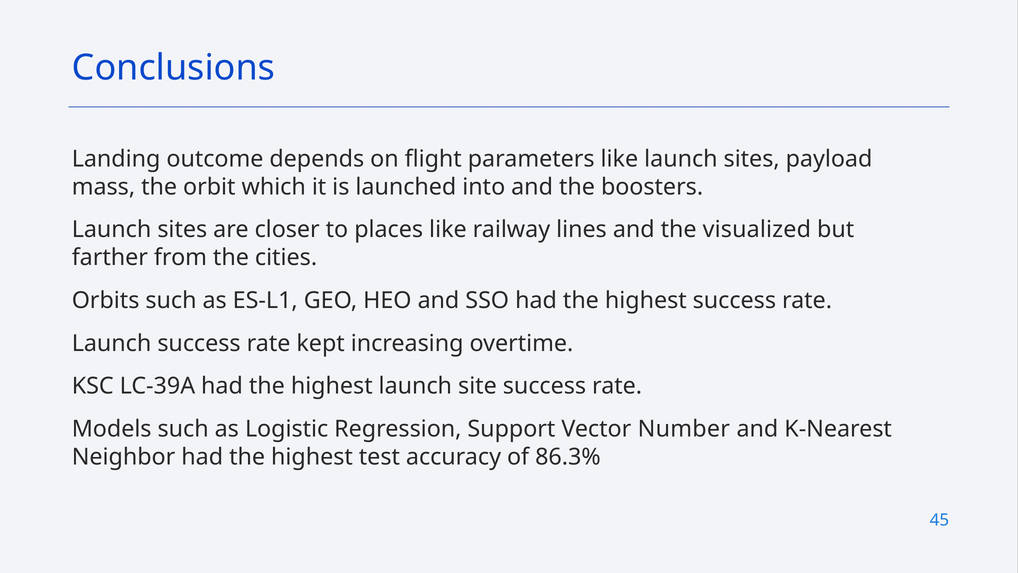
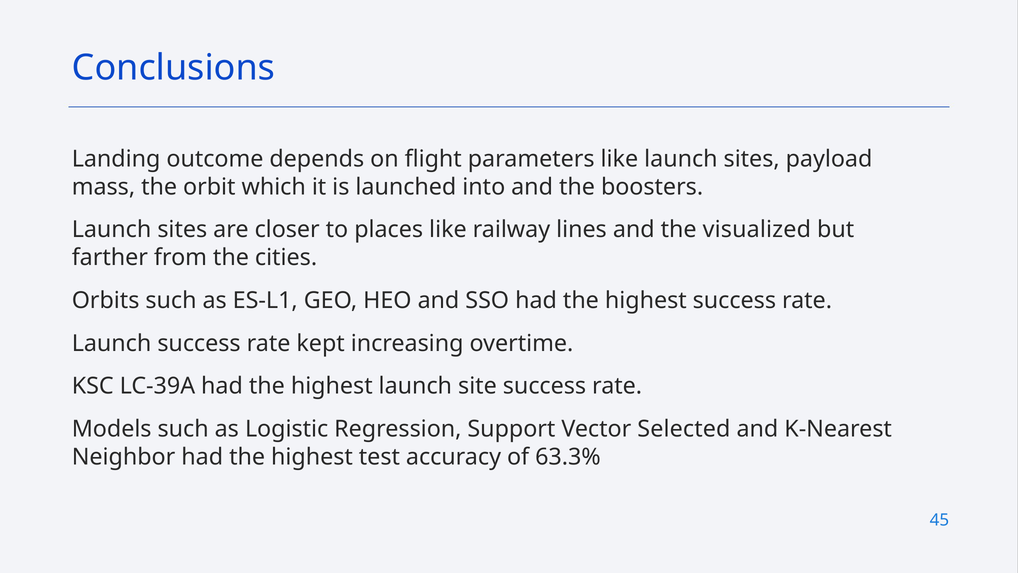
Number: Number -> Selected
86.3%: 86.3% -> 63.3%
